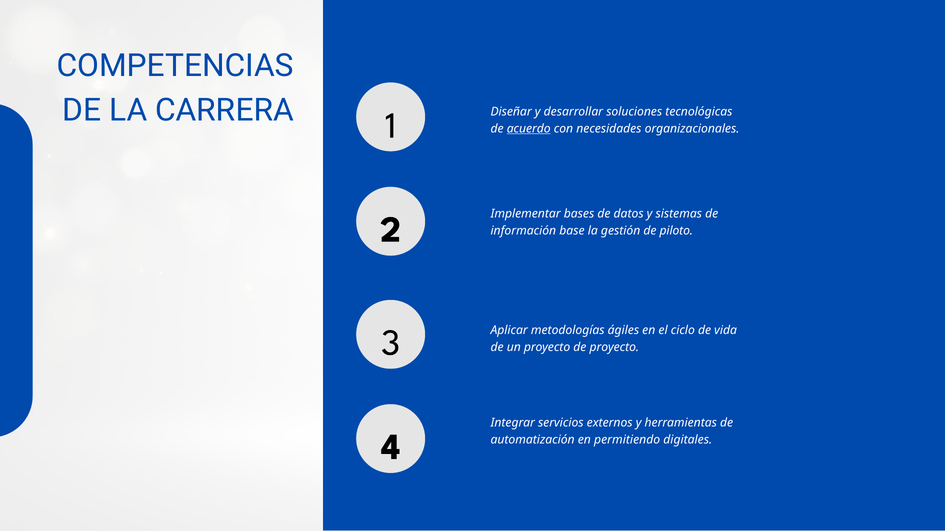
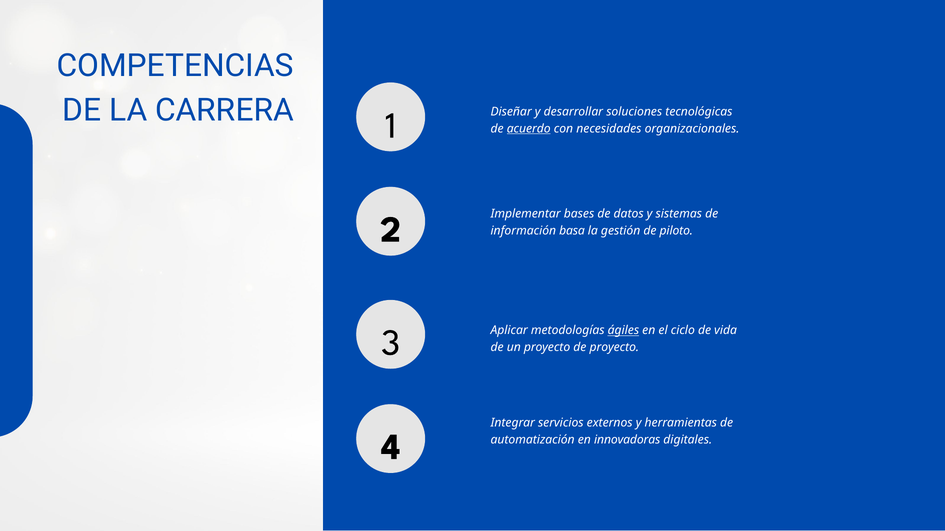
base: base -> basa
ágiles underline: none -> present
permitiendo: permitiendo -> innovadoras
